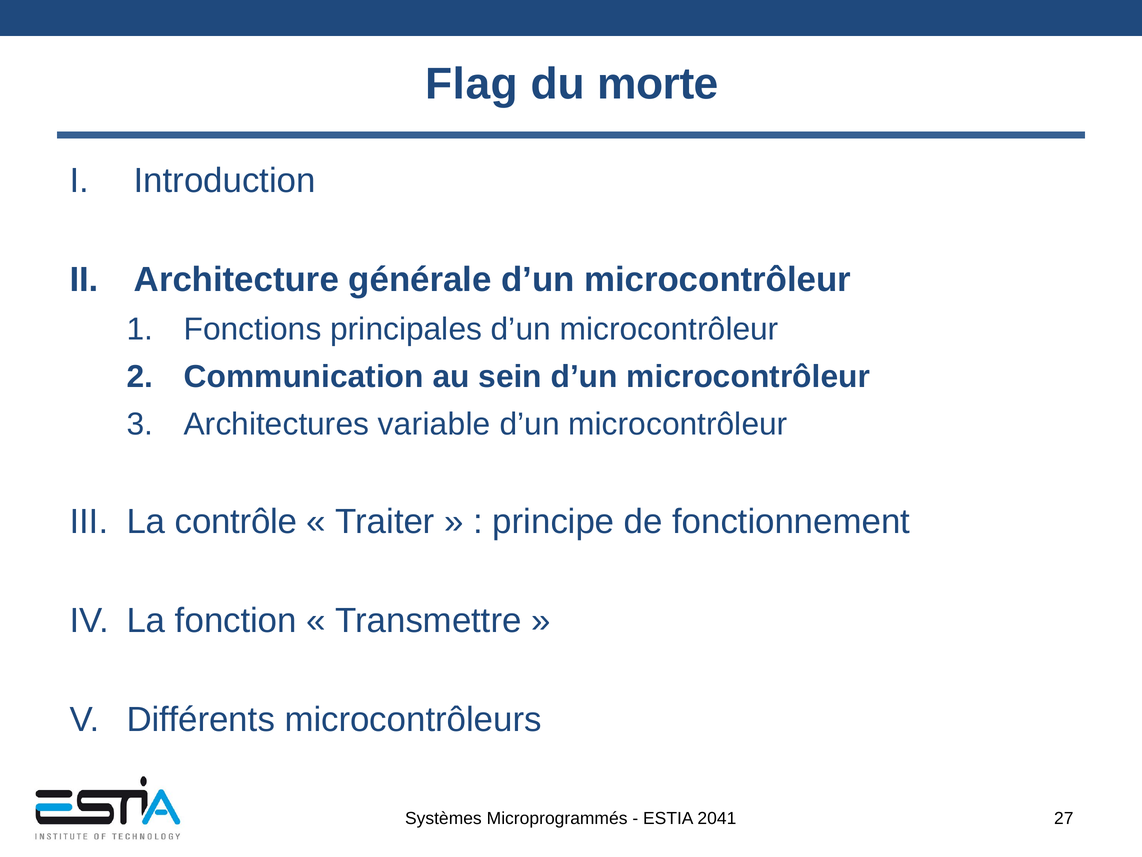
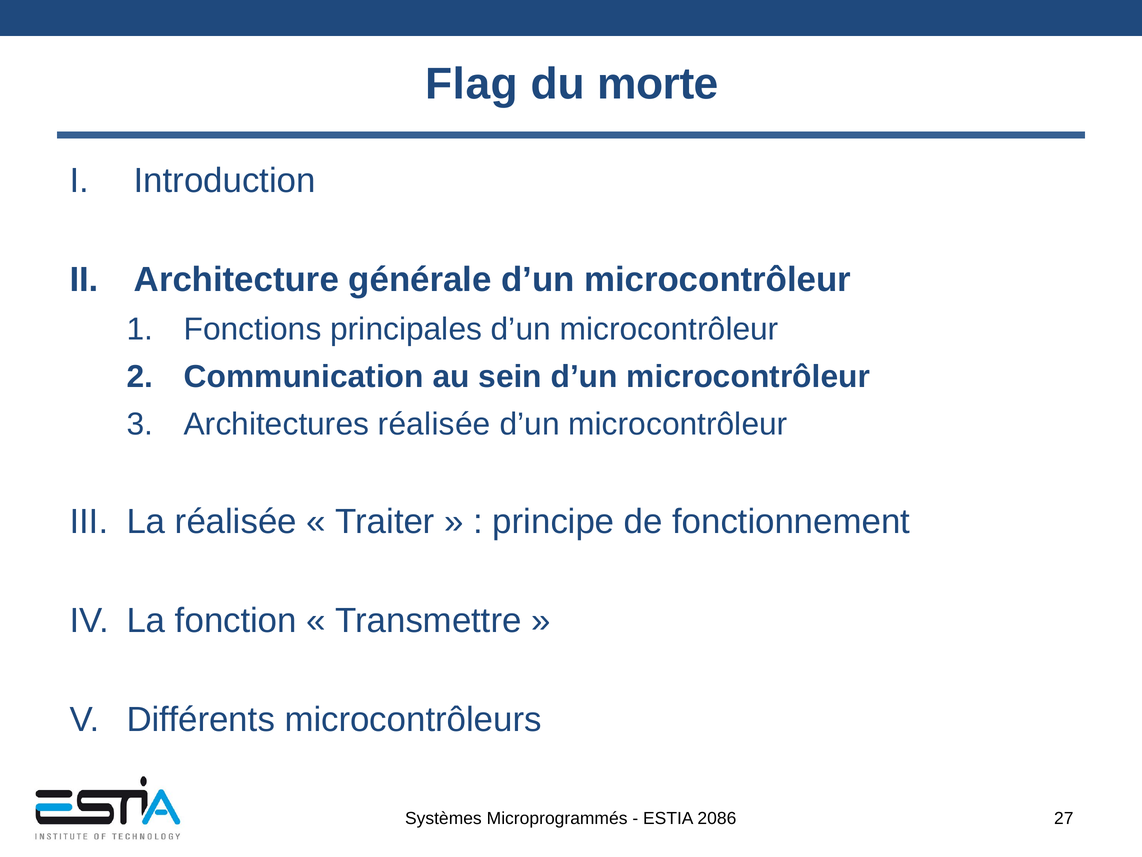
Architectures variable: variable -> réalisée
La contrôle: contrôle -> réalisée
2041: 2041 -> 2086
